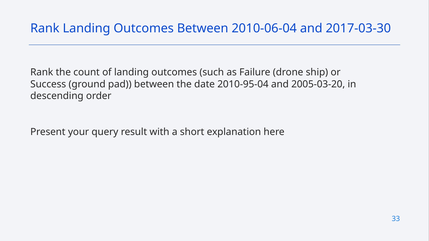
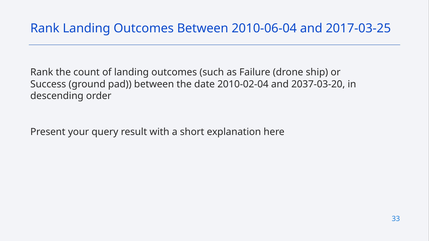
2017-03-30: 2017-03-30 -> 2017-03-25
2010-95-04: 2010-95-04 -> 2010-02-04
2005-03-20: 2005-03-20 -> 2037-03-20
